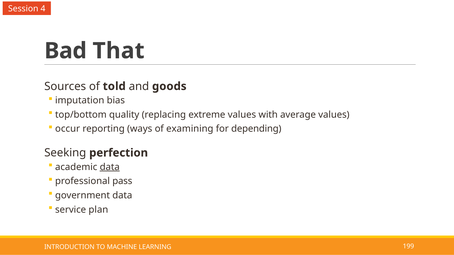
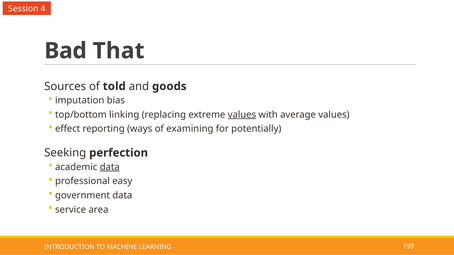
quality: quality -> linking
values at (242, 115) underline: none -> present
occur: occur -> effect
depending: depending -> potentially
pass: pass -> easy
plan: plan -> area
